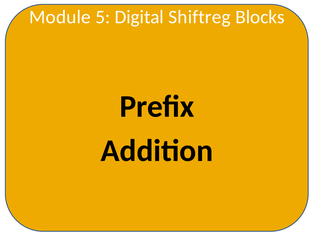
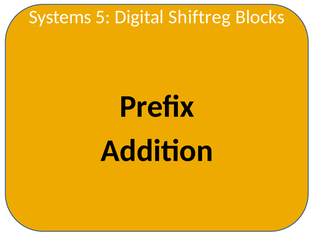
Module: Module -> Systems
